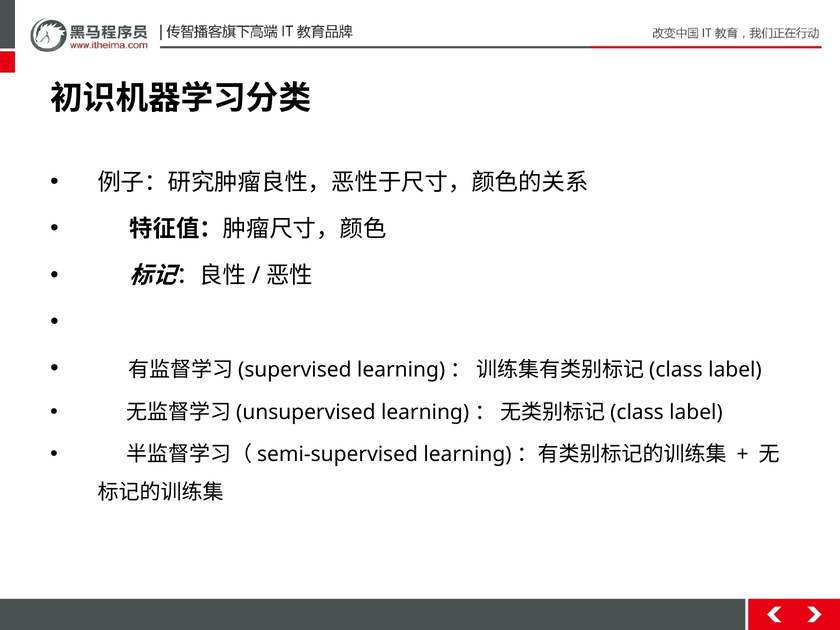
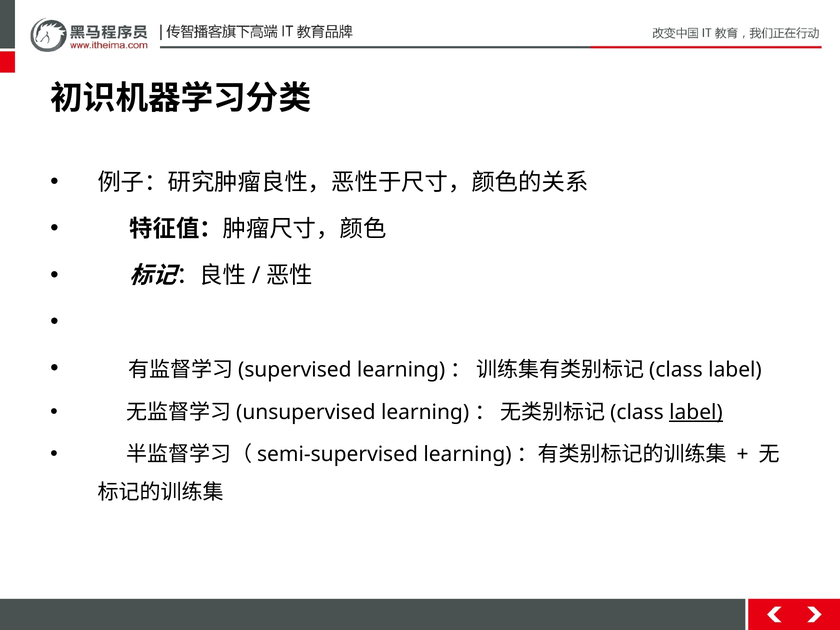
label at (696, 412) underline: none -> present
